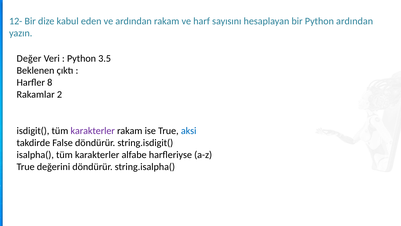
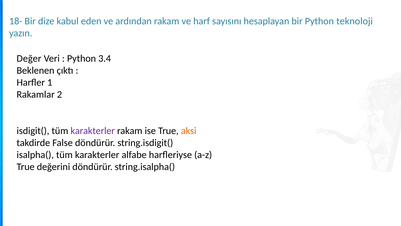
12-: 12- -> 18-
Python ardından: ardından -> teknoloji
3.5: 3.5 -> 3.4
8: 8 -> 1
aksi colour: blue -> orange
